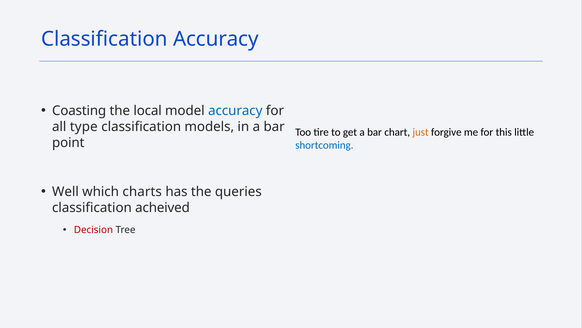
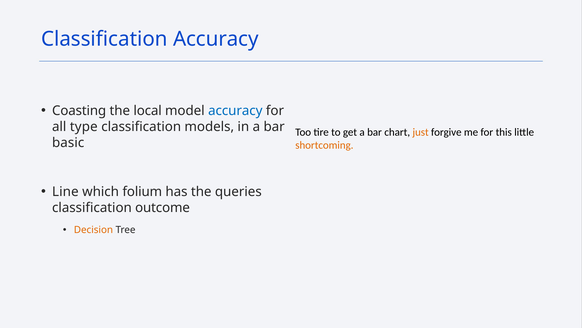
point: point -> basic
shortcoming colour: blue -> orange
Well: Well -> Line
charts: charts -> folium
acheived: acheived -> outcome
Decision colour: red -> orange
